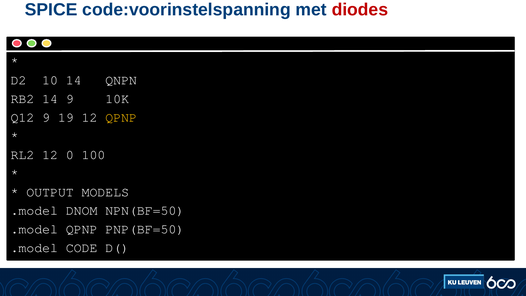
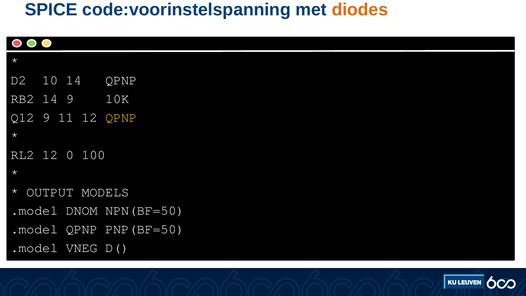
diodes colour: red -> orange
14 QNPN: QNPN -> QPNP
19: 19 -> 11
CODE: CODE -> VNEG
